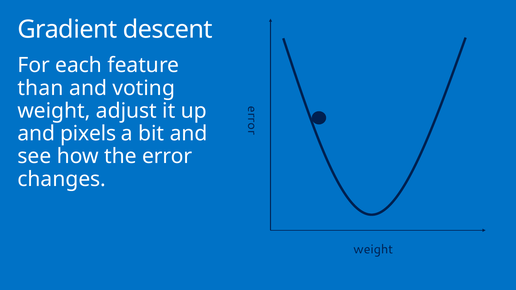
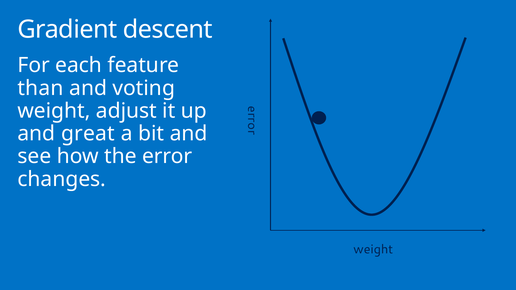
pixels: pixels -> great
